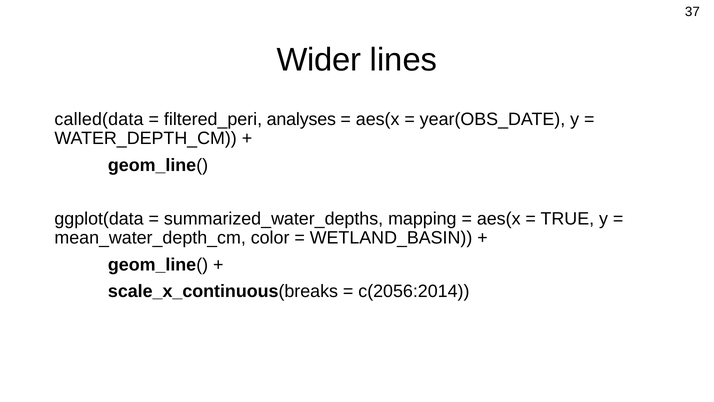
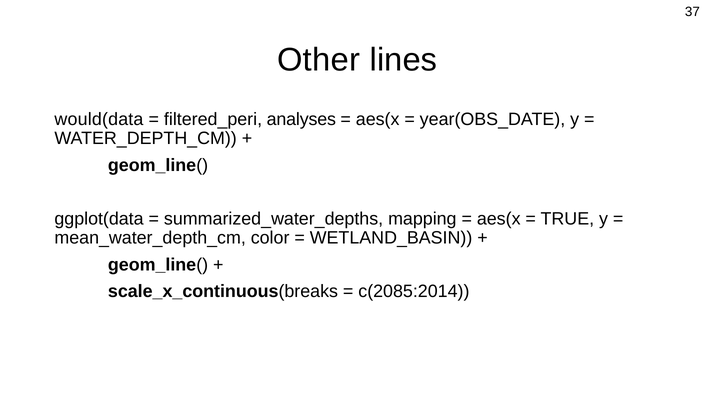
Wider: Wider -> Other
called(data: called(data -> would(data
c(2056:2014: c(2056:2014 -> c(2085:2014
